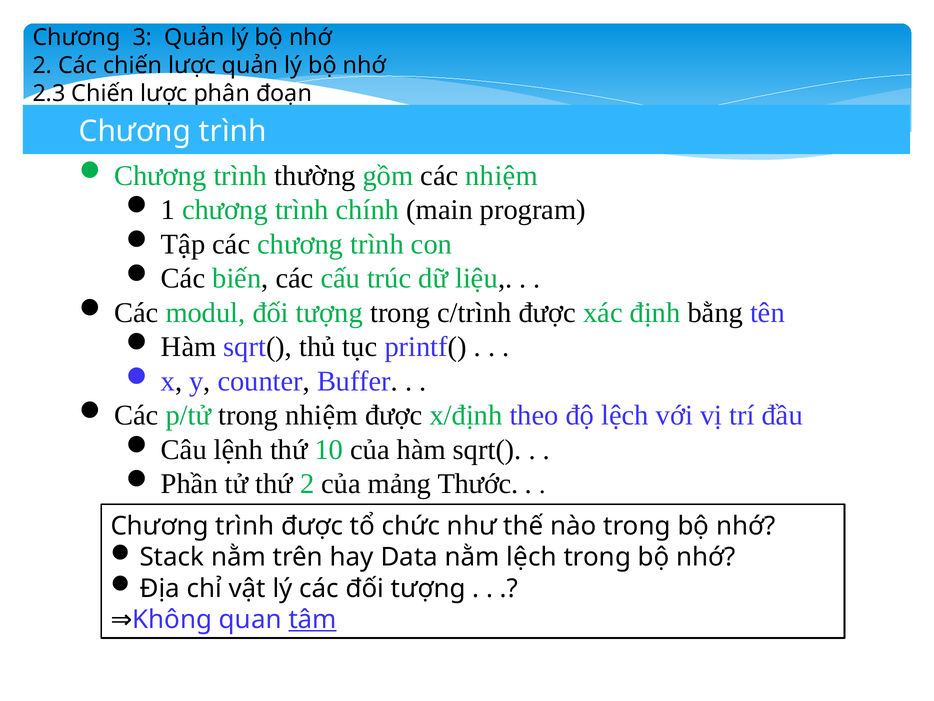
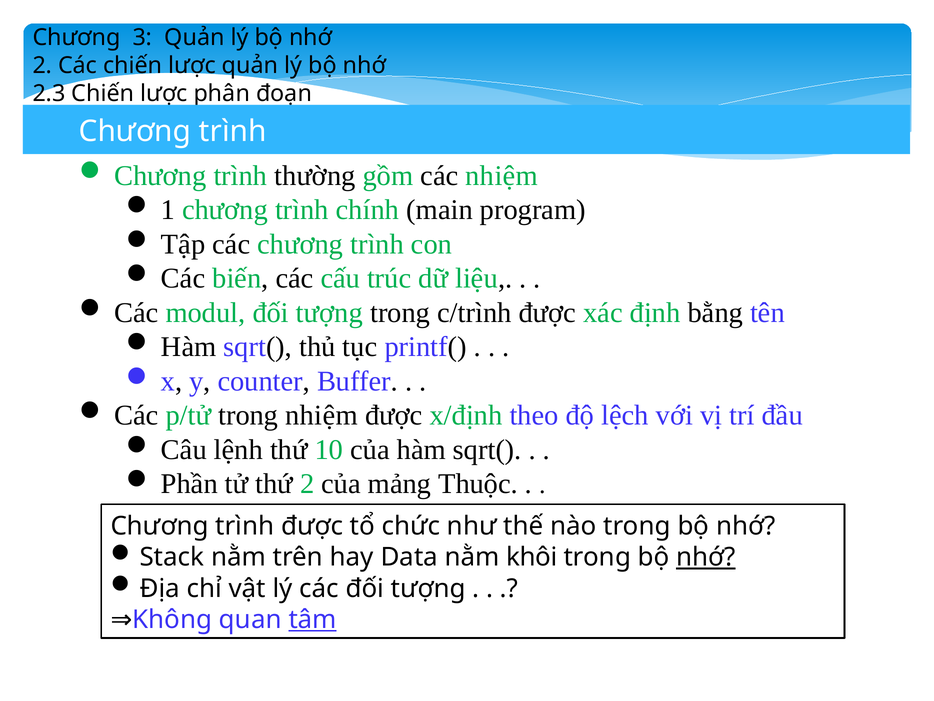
Thước: Thước -> Thuộc
nằm lệch: lệch -> khôi
nhớ at (706, 557) underline: none -> present
